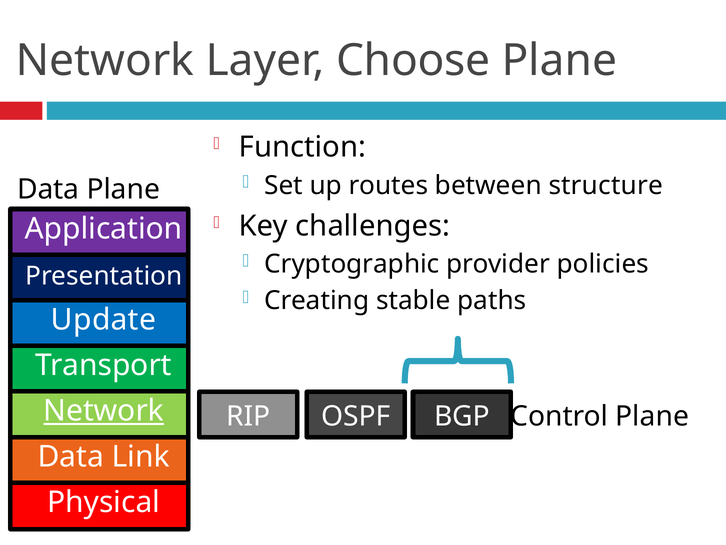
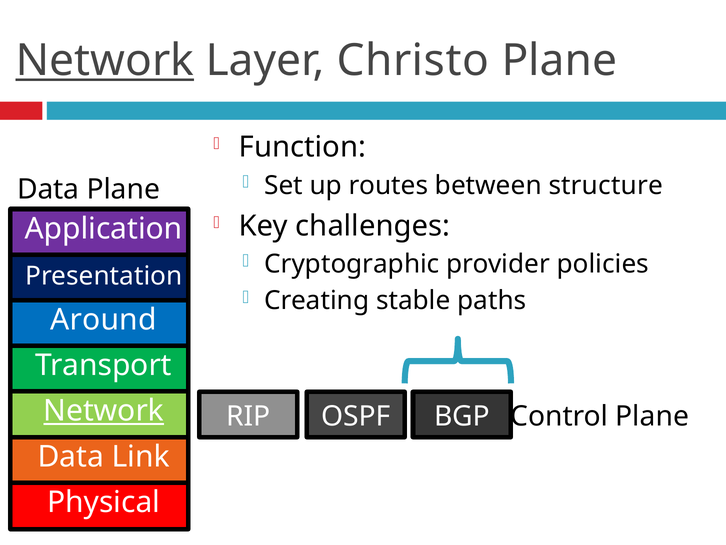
Network at (105, 61) underline: none -> present
Choose: Choose -> Christo
Update: Update -> Around
